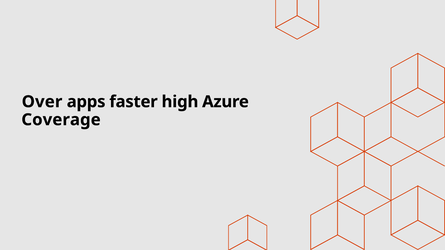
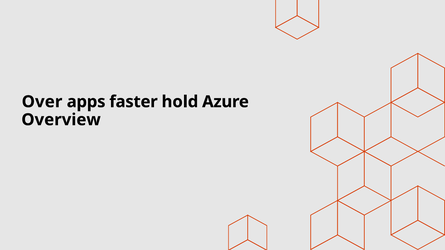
high: high -> hold
Coverage: Coverage -> Overview
